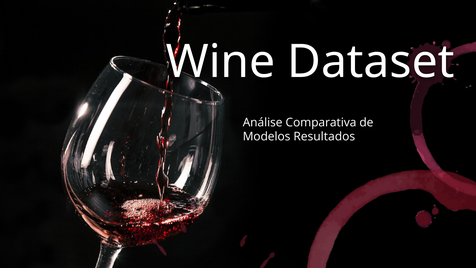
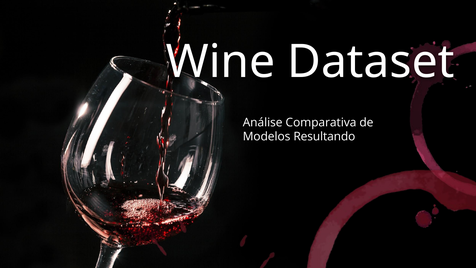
Resultados: Resultados -> Resultando
